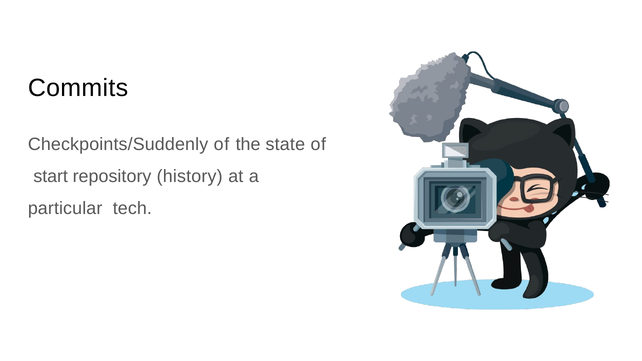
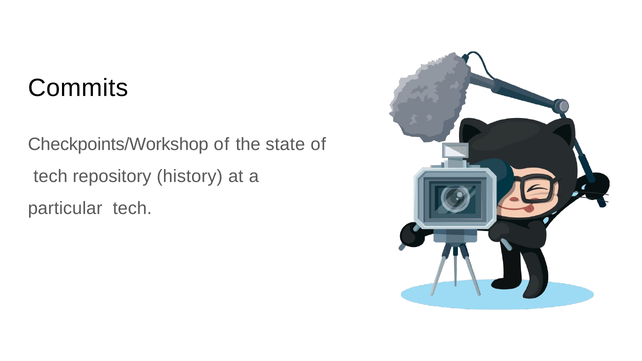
Checkpoints/Suddenly: Checkpoints/Suddenly -> Checkpoints/Workshop
start at (51, 176): start -> tech
